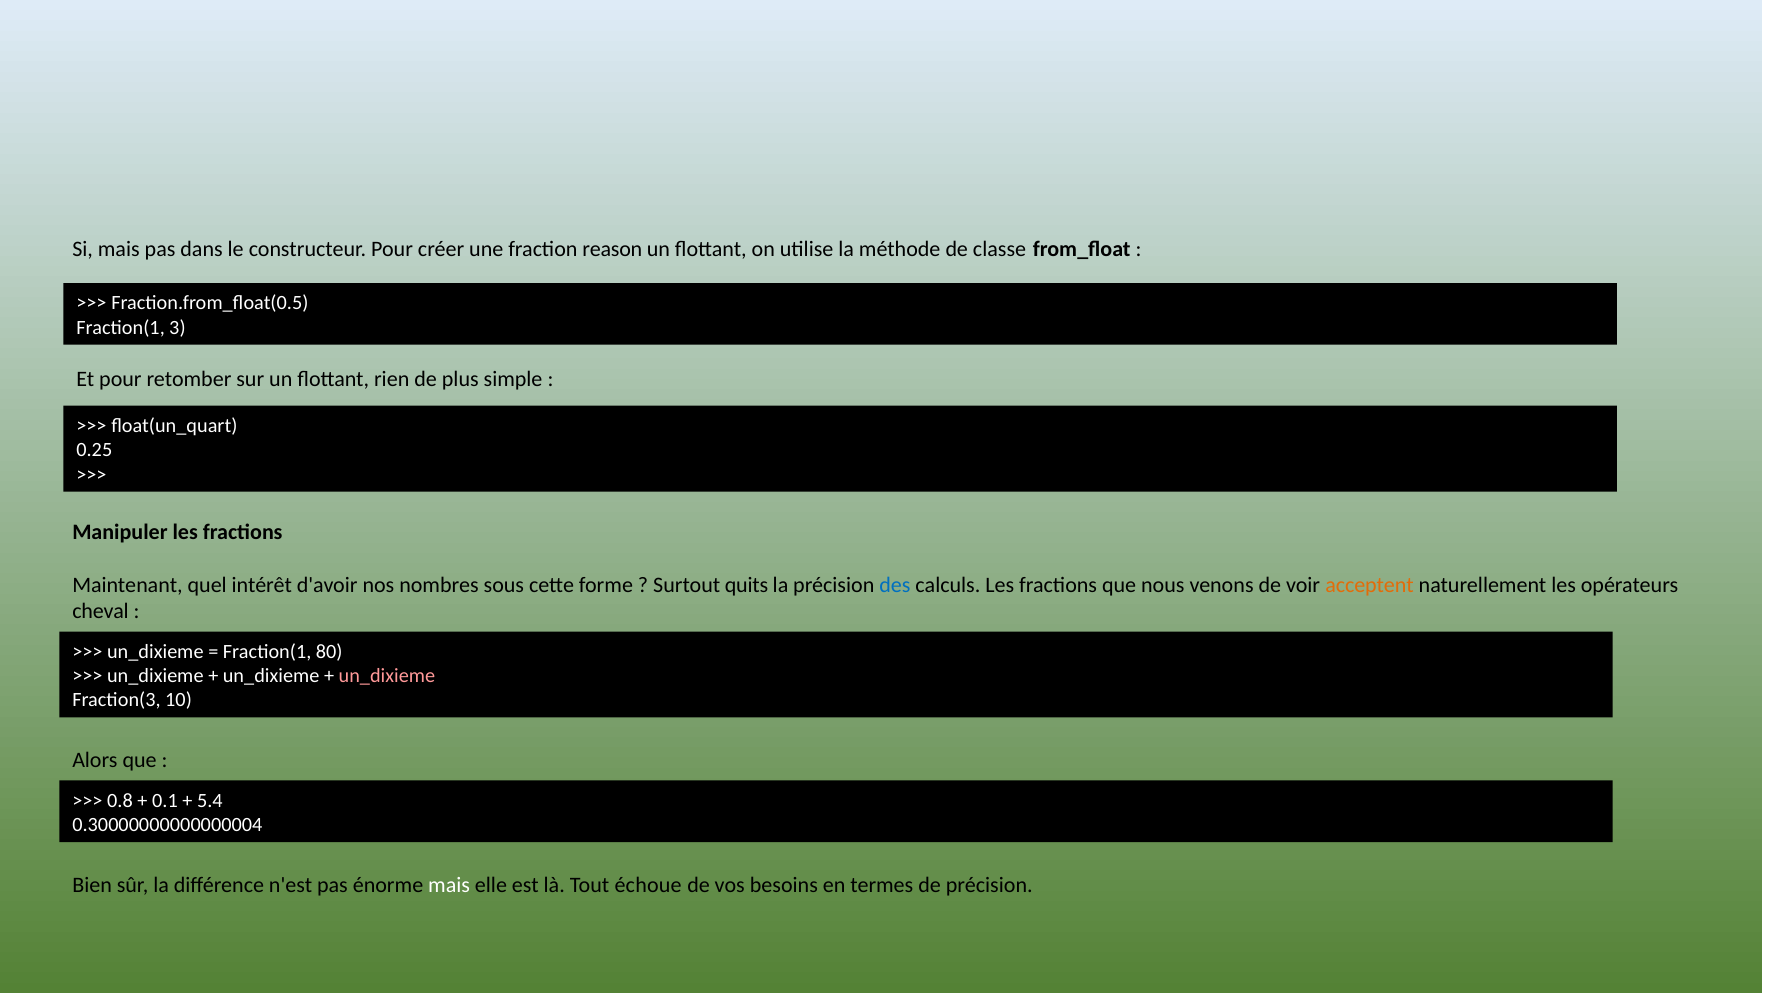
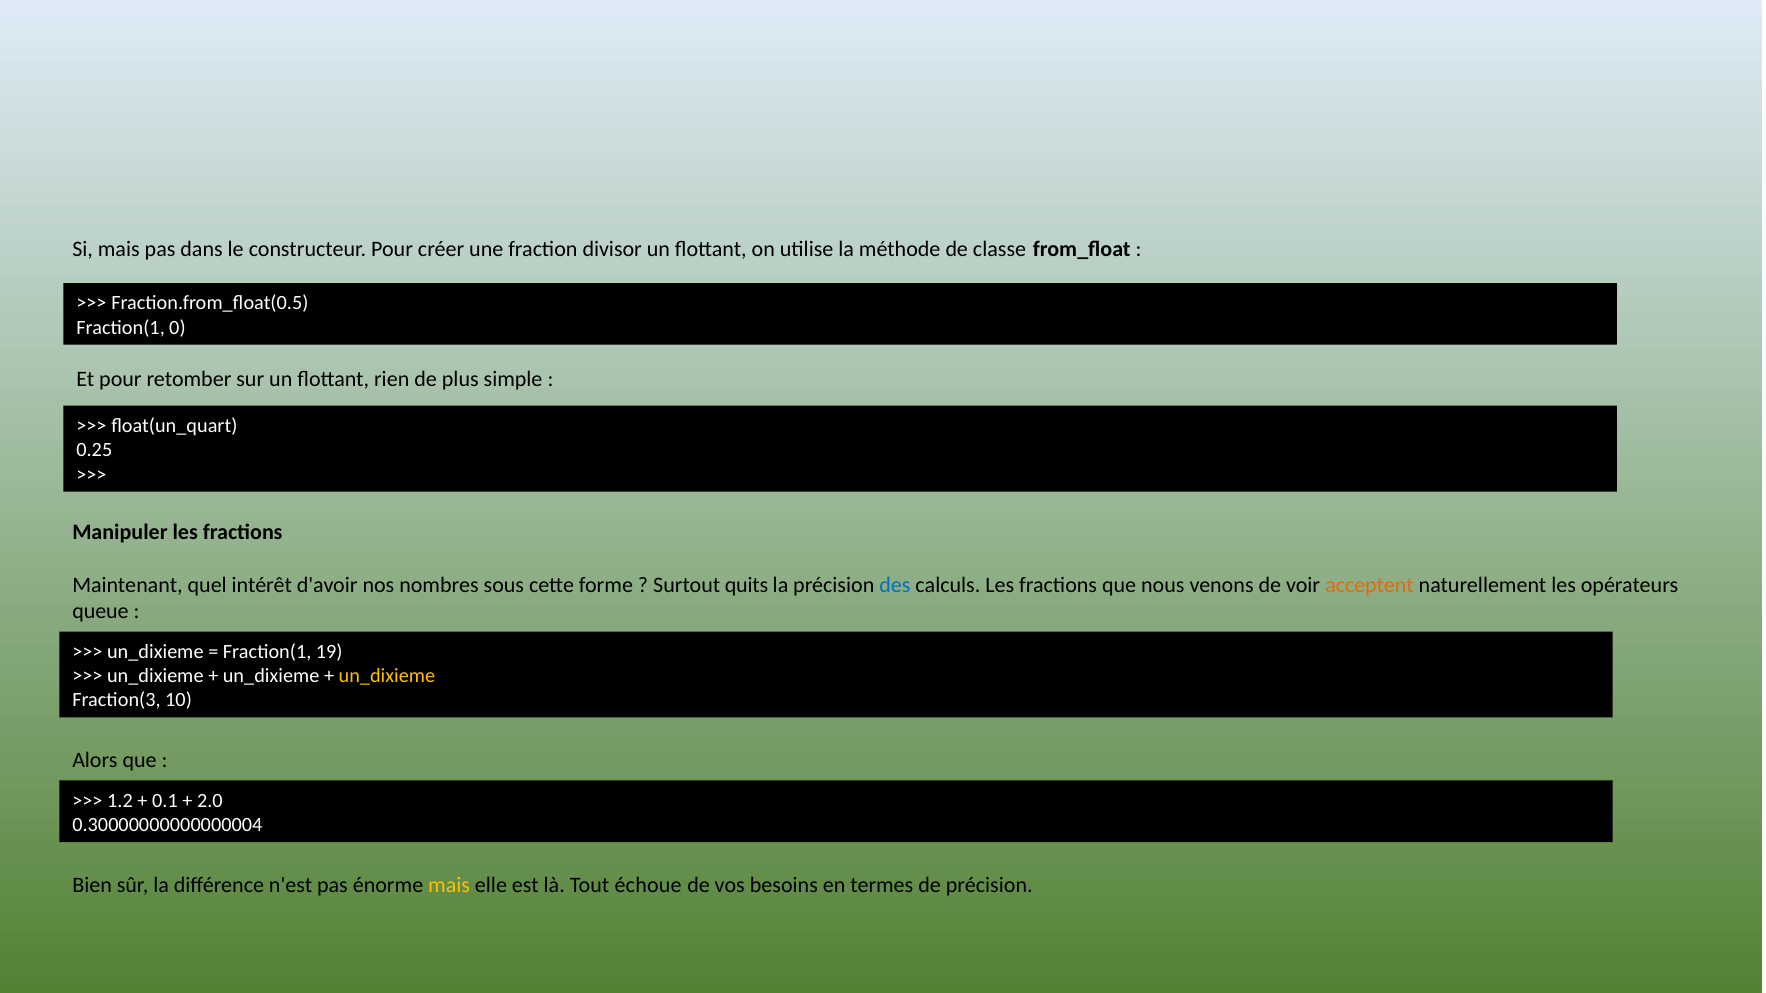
reason: reason -> divisor
3: 3 -> 0
cheval: cheval -> queue
80: 80 -> 19
un_dixieme at (387, 676) colour: pink -> yellow
0.8: 0.8 -> 1.2
5.4: 5.4 -> 2.0
mais at (449, 885) colour: white -> yellow
